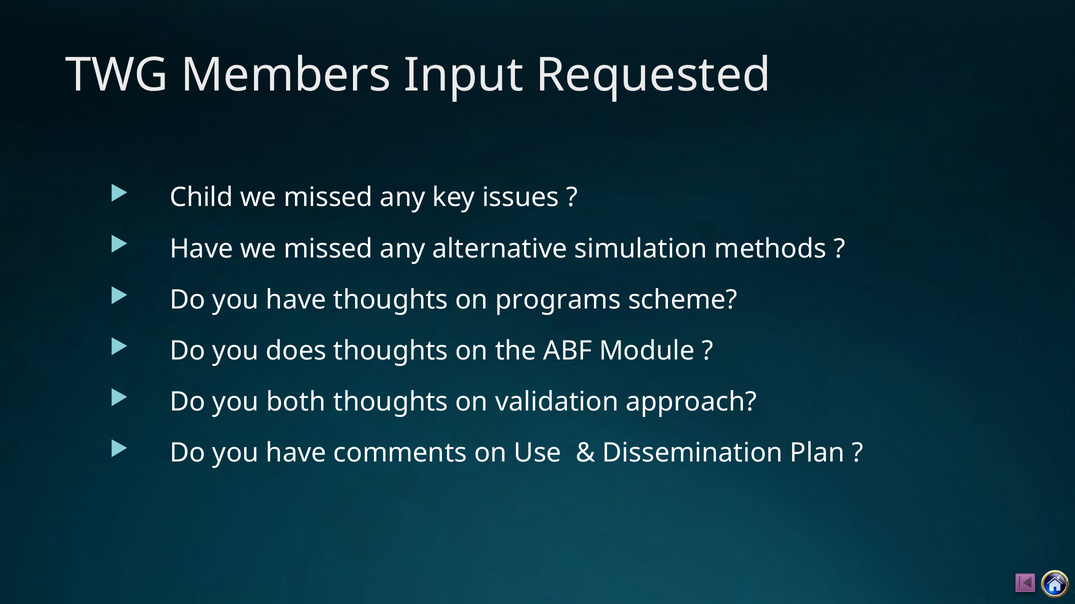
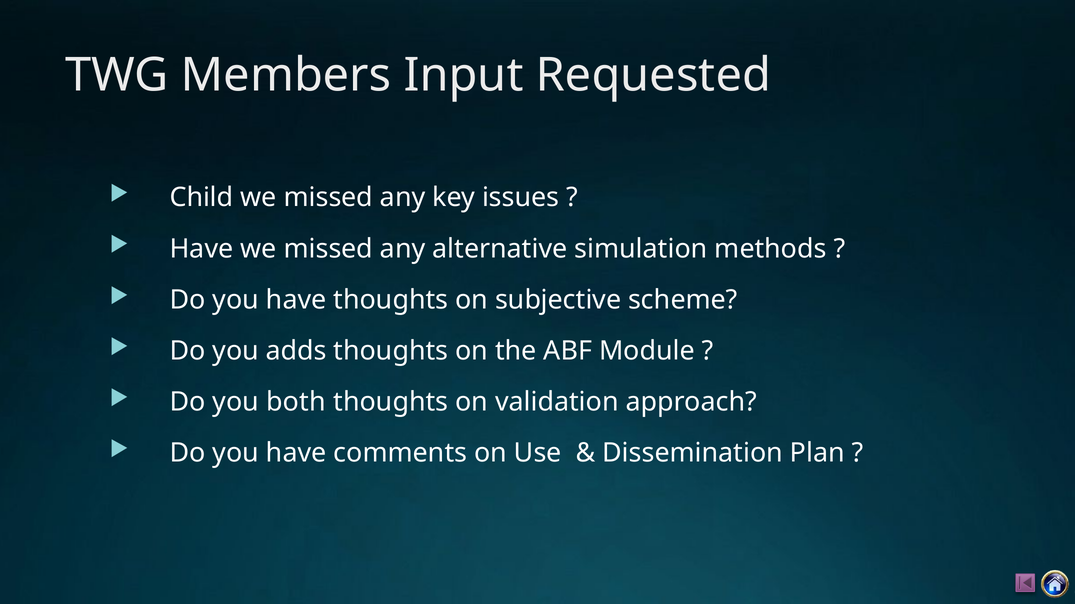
programs: programs -> subjective
does: does -> adds
